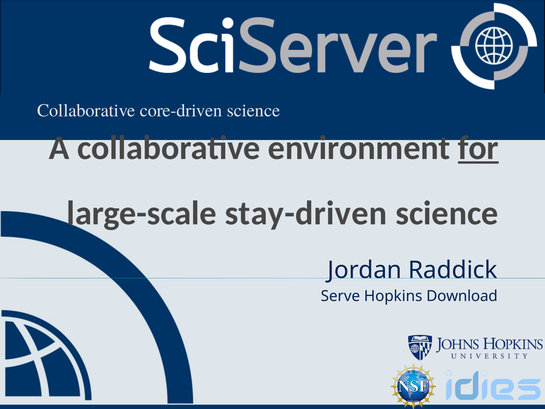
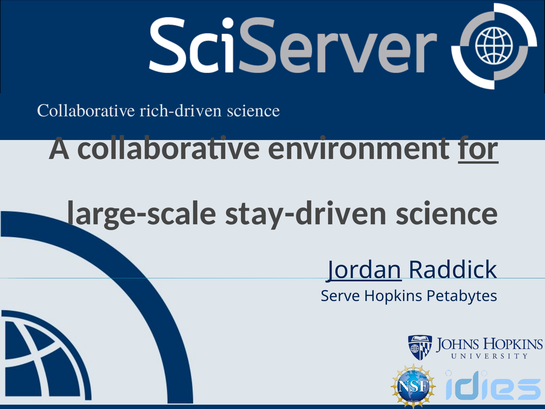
core-driven: core-driven -> rich-driven
Jordan underline: none -> present
Download: Download -> Petabytes
